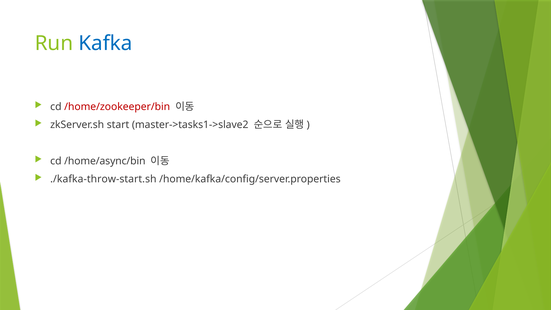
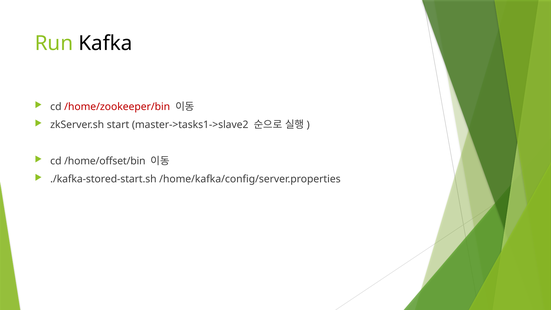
Kafka colour: blue -> black
/home/async/bin: /home/async/bin -> /home/offset/bin
./kafka-throw-start.sh: ./kafka-throw-start.sh -> ./kafka-stored-start.sh
